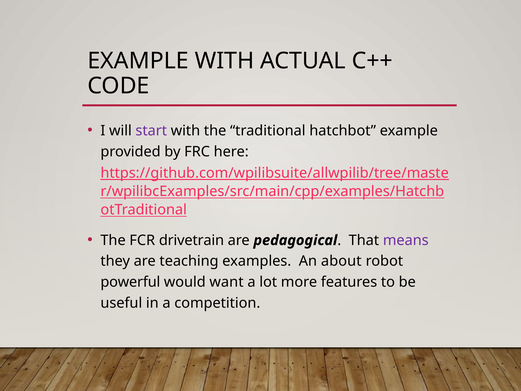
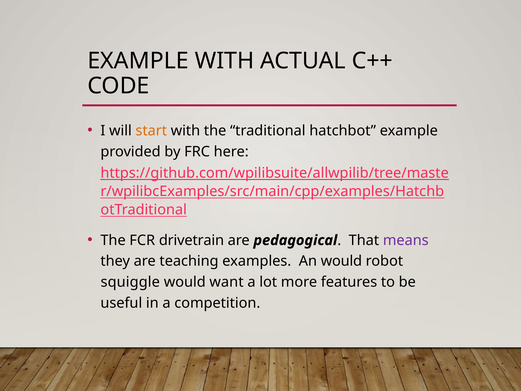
start colour: purple -> orange
An about: about -> would
powerful: powerful -> squiggle
